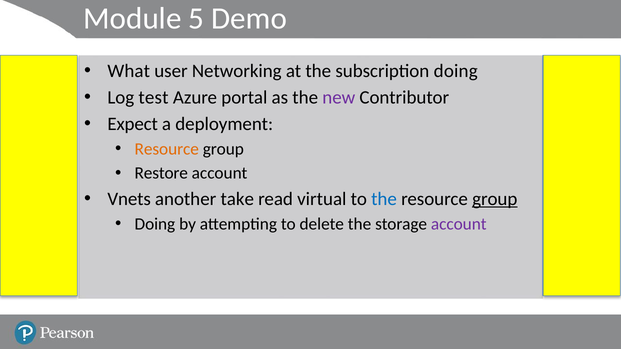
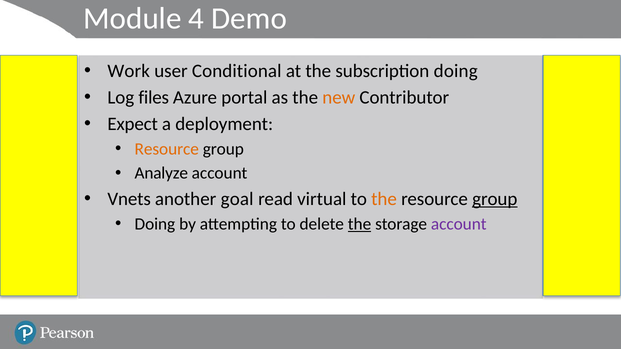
5: 5 -> 4
What: What -> Work
Networking: Networking -> Conditional
test: test -> files
new colour: purple -> orange
Restore: Restore -> Analyze
take: take -> goal
the at (384, 199) colour: blue -> orange
the at (360, 224) underline: none -> present
